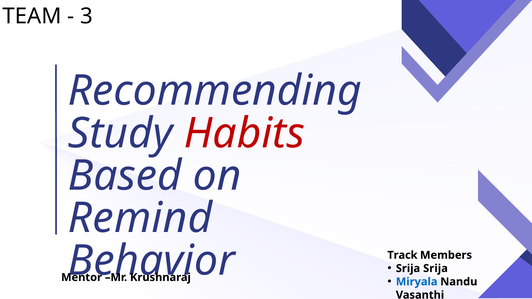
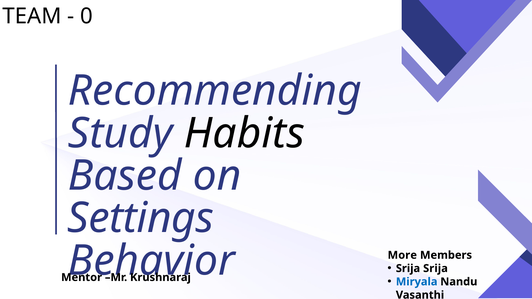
3: 3 -> 0
Habits colour: red -> black
Remind: Remind -> Settings
Track: Track -> More
